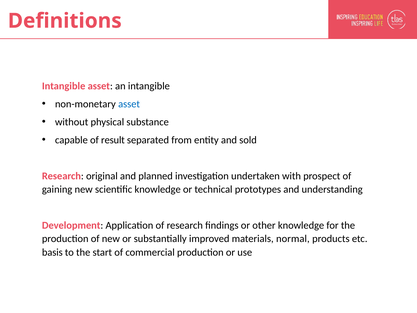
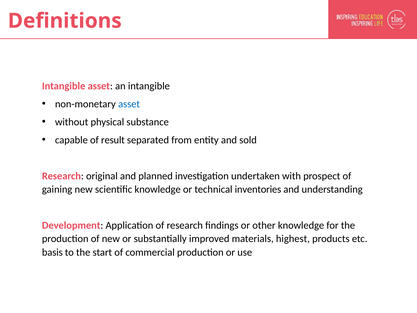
prototypes: prototypes -> inventories
normal: normal -> highest
